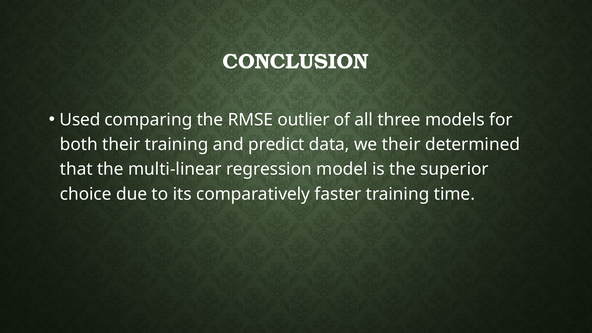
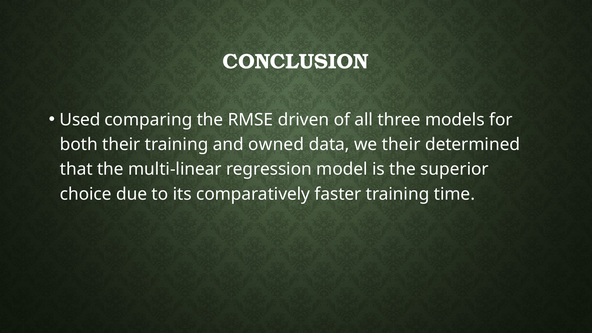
outlier: outlier -> driven
predict: predict -> owned
